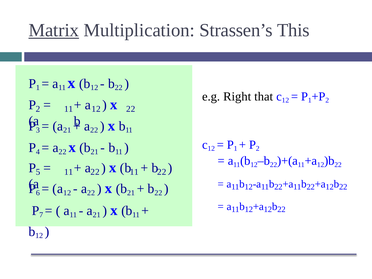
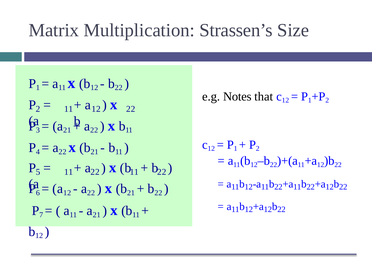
Matrix underline: present -> none
This: This -> Size
Right: Right -> Notes
